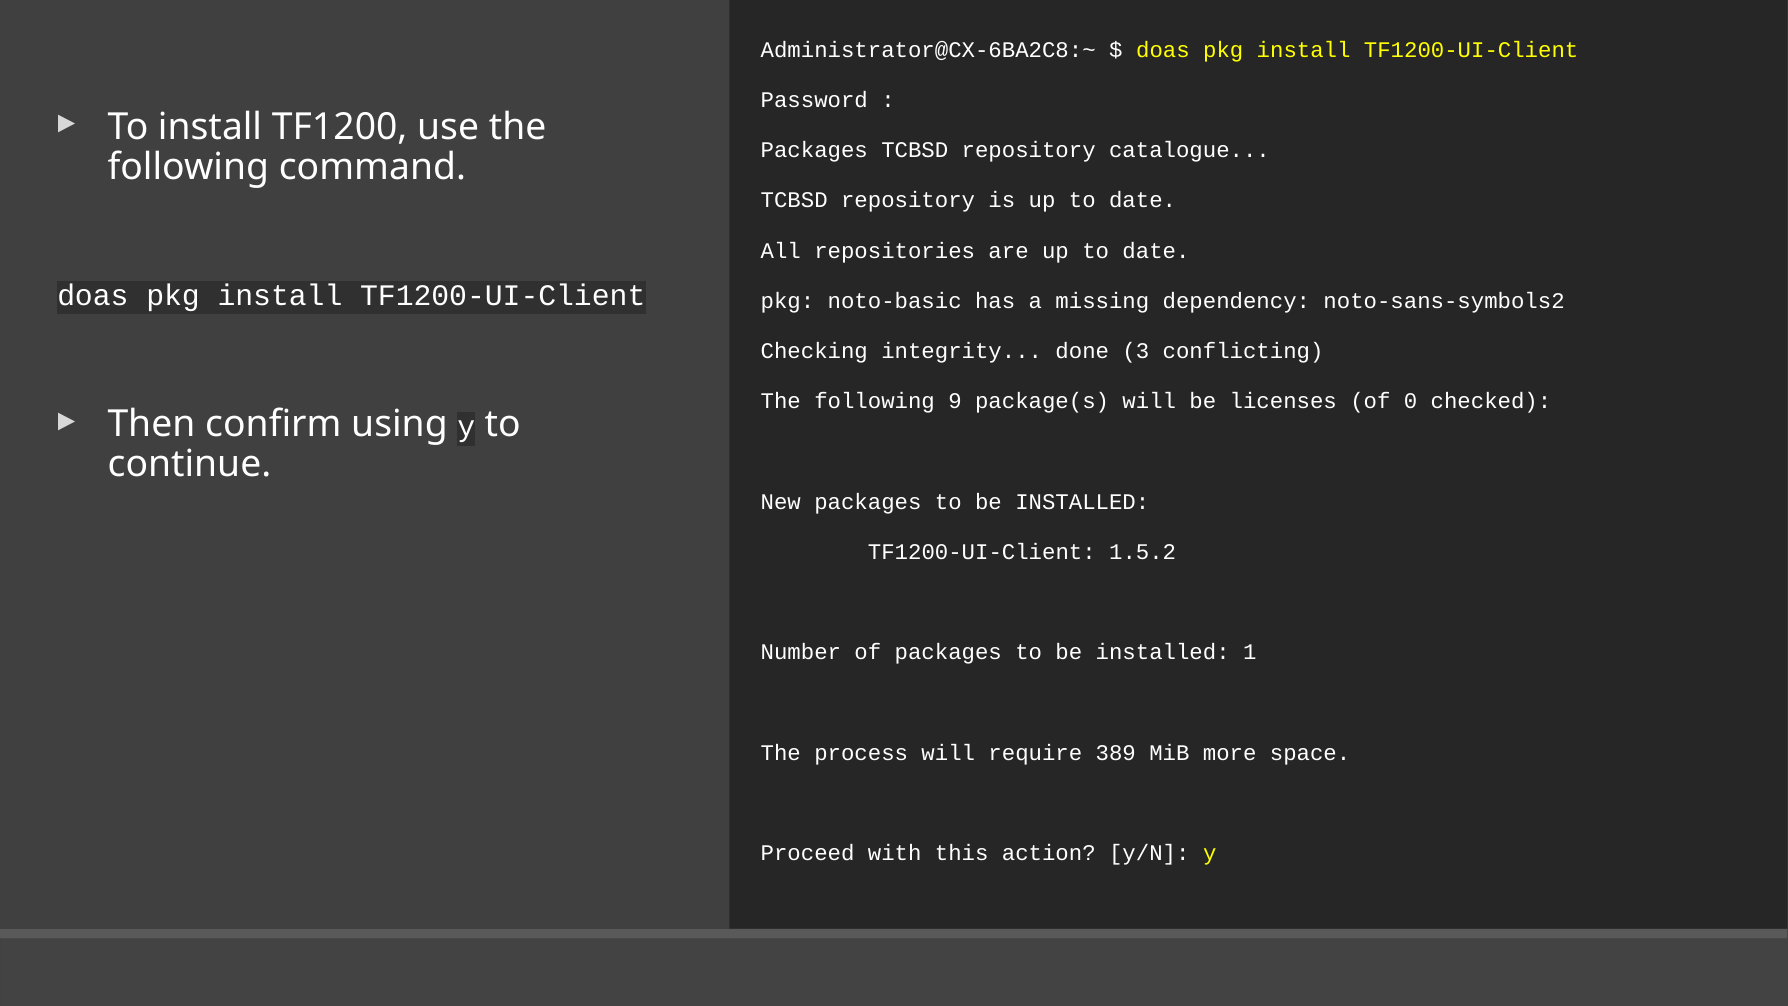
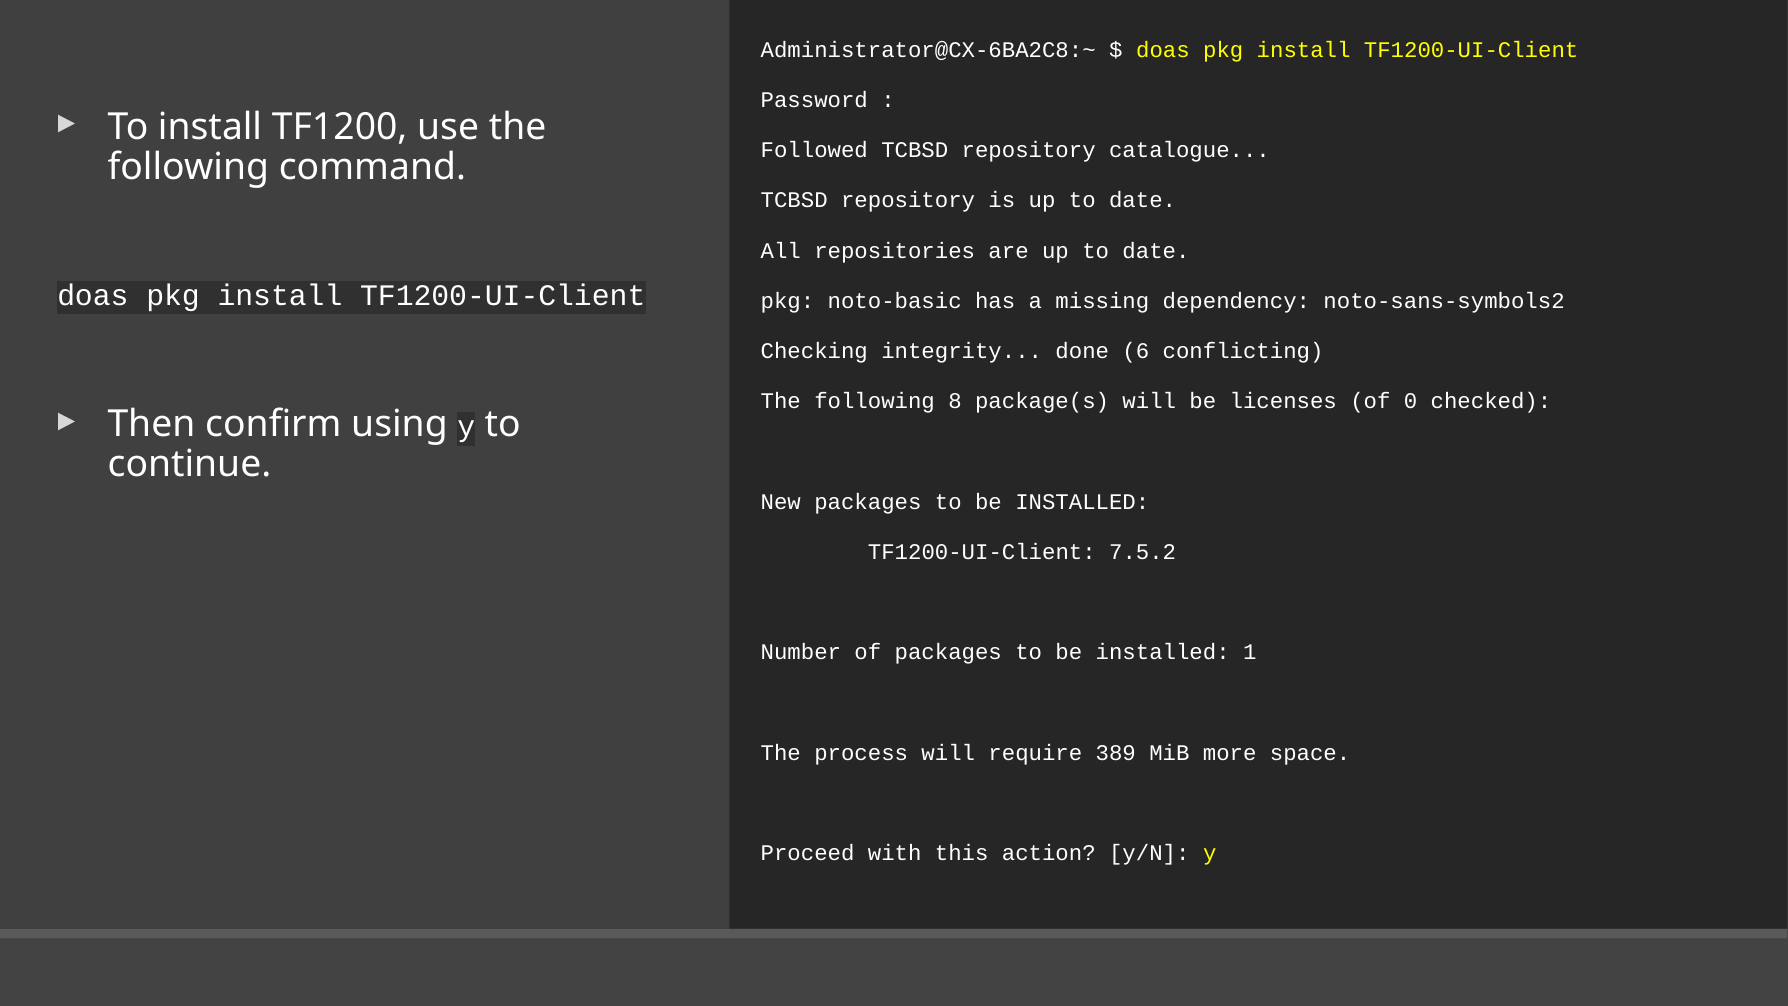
Packages at (814, 150): Packages -> Followed
3: 3 -> 6
9: 9 -> 8
1.5.2: 1.5.2 -> 7.5.2
